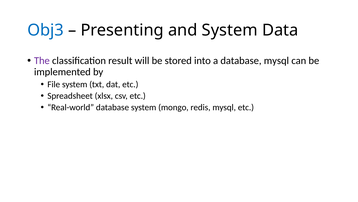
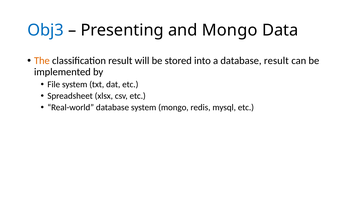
and System: System -> Mongo
The colour: purple -> orange
database mysql: mysql -> result
